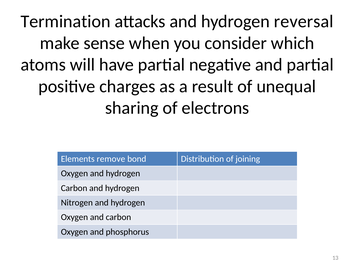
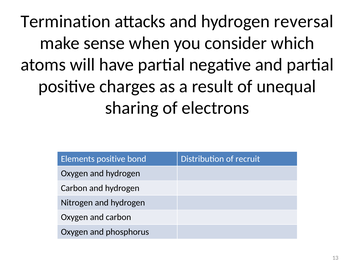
Elements remove: remove -> positive
joining: joining -> recruit
